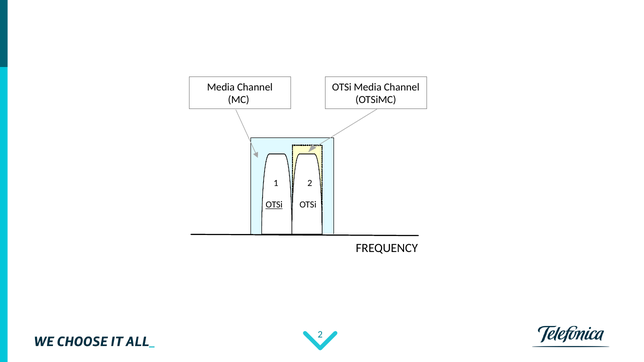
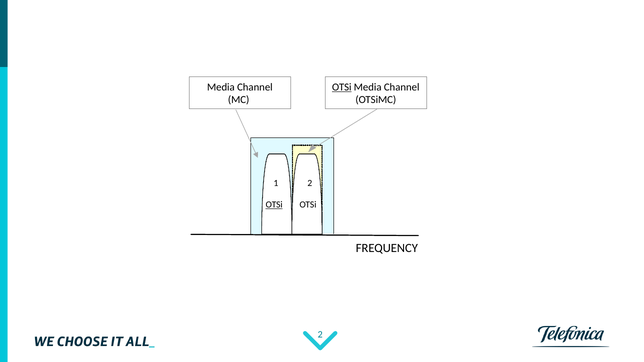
OTSi at (342, 87) underline: none -> present
